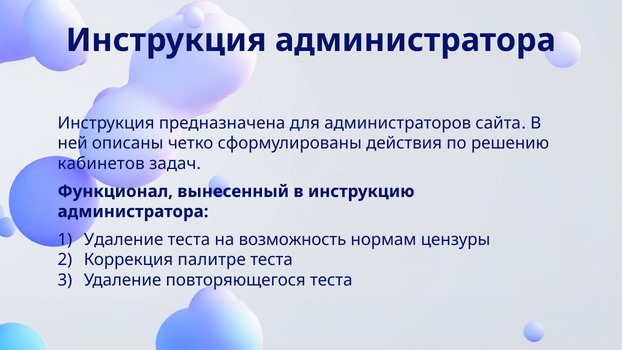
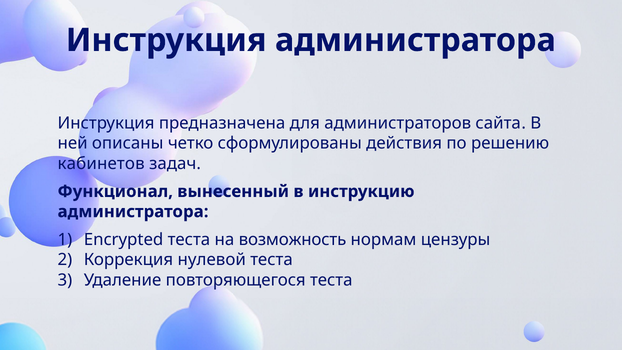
Удаление at (124, 240): Удаление -> Encrypted
палитре: палитре -> нулевой
